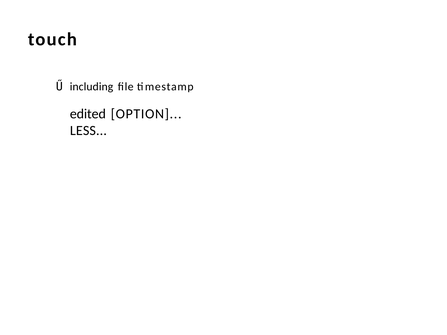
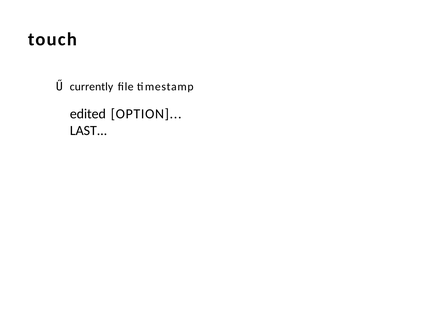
including: including -> currently
LESS: LESS -> LAST
